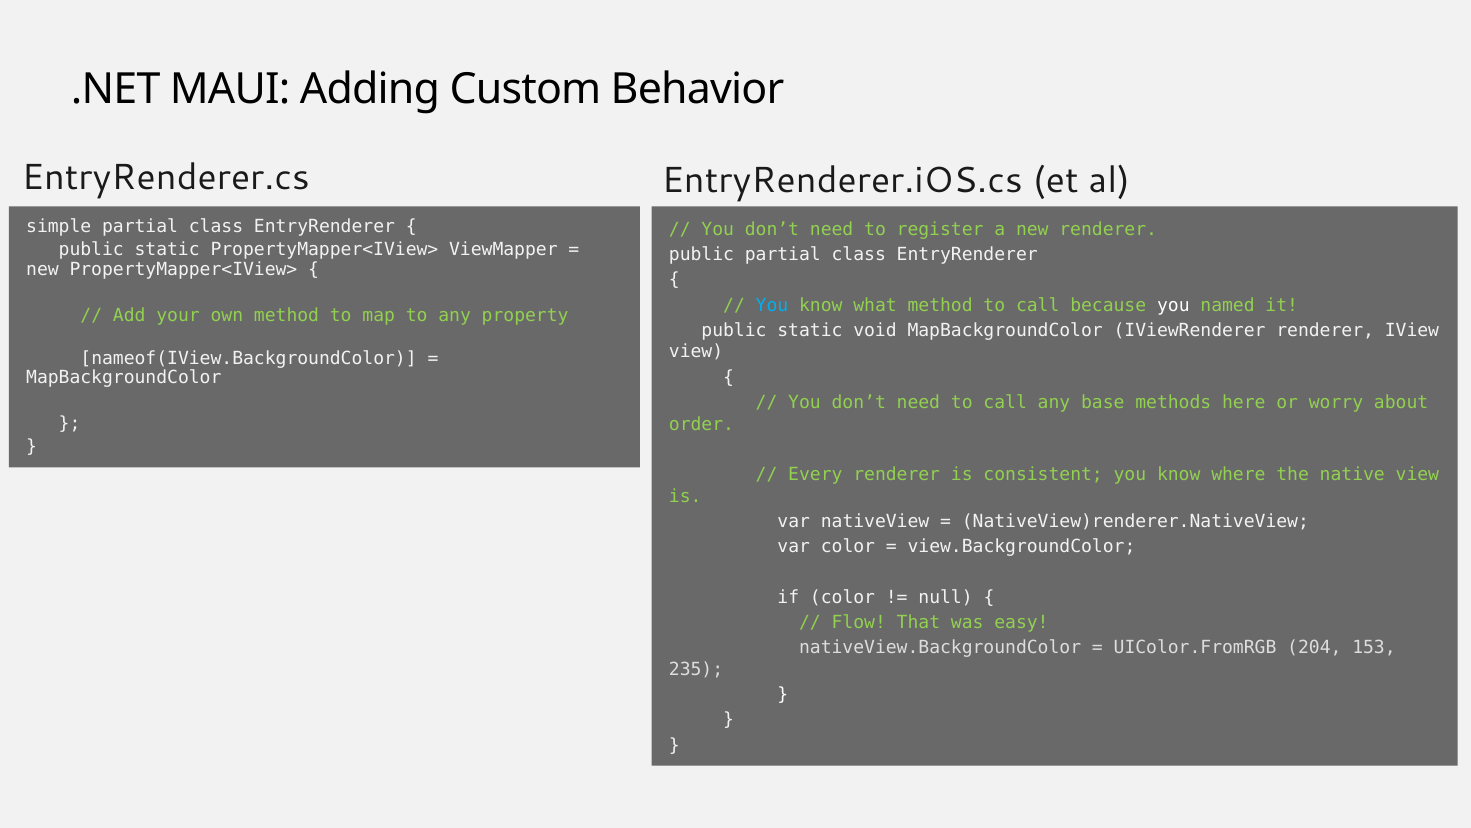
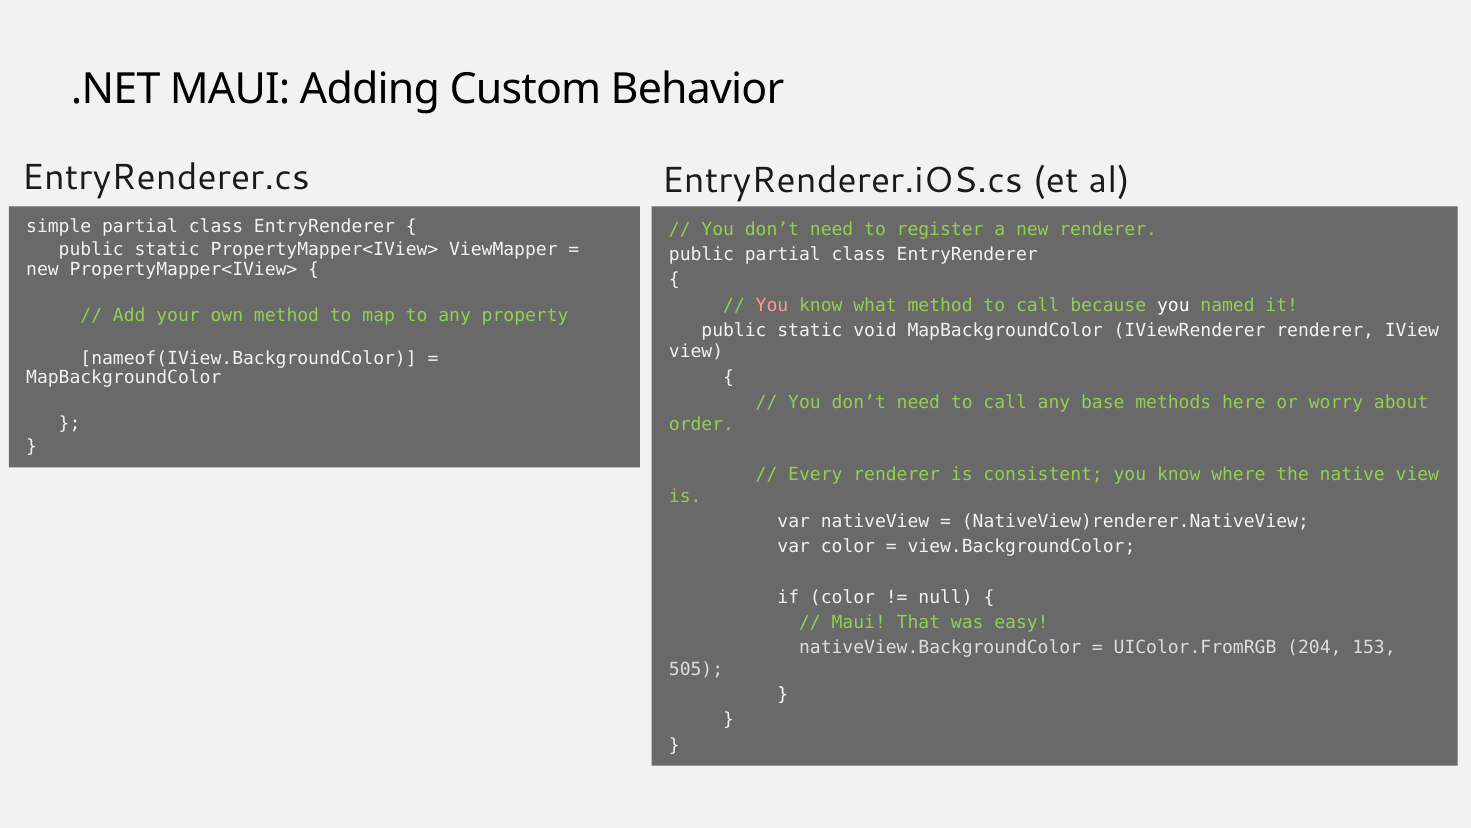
You at (772, 305) colour: light blue -> pink
Flow at (859, 622): Flow -> Maui
235: 235 -> 505
